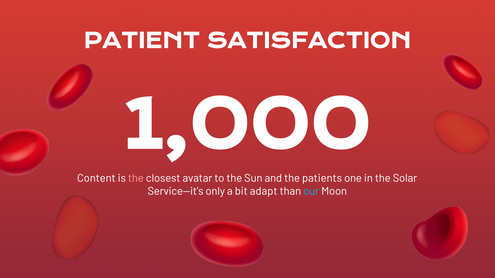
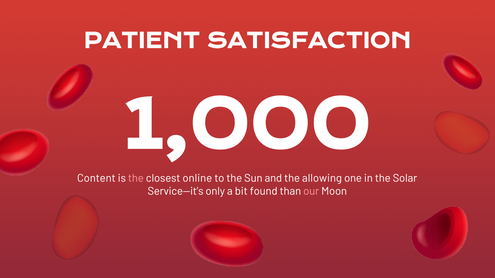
avatar: avatar -> online
patients: patients -> allowing
adapt: adapt -> found
our colour: light blue -> pink
